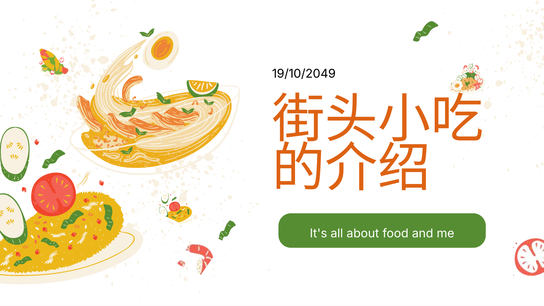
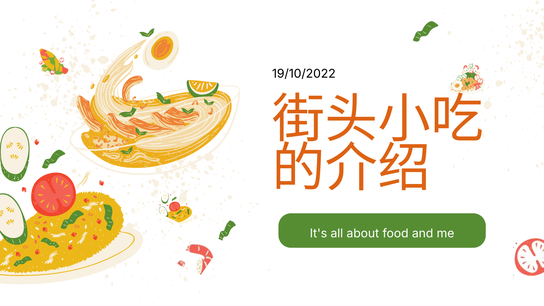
19/10/2049: 19/10/2049 -> 19/10/2022
